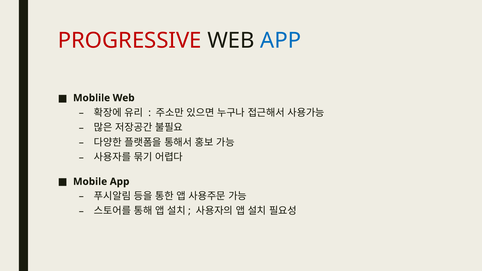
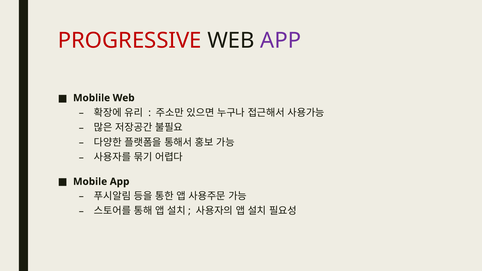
APP at (281, 41) colour: blue -> purple
